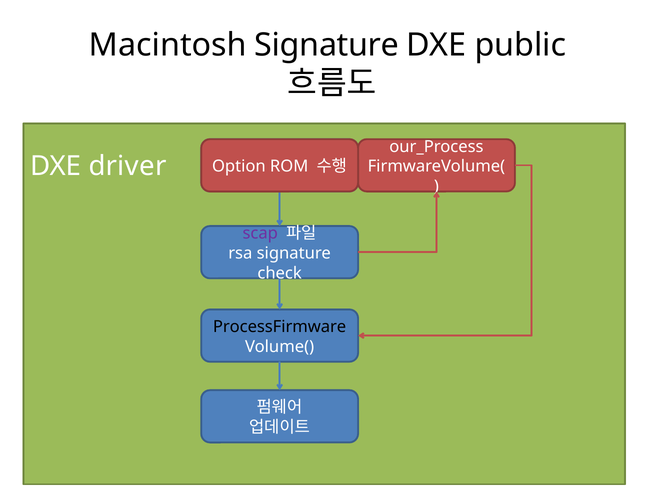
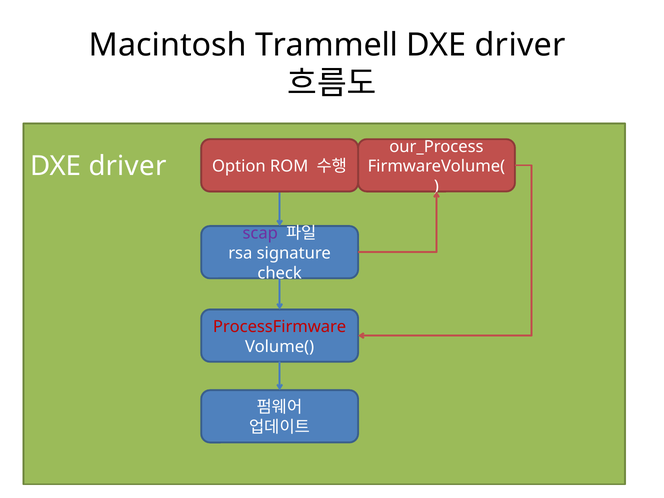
Macintosh Signature: Signature -> Trammell
public at (520, 45): public -> driver
ProcessFirmware colour: black -> red
